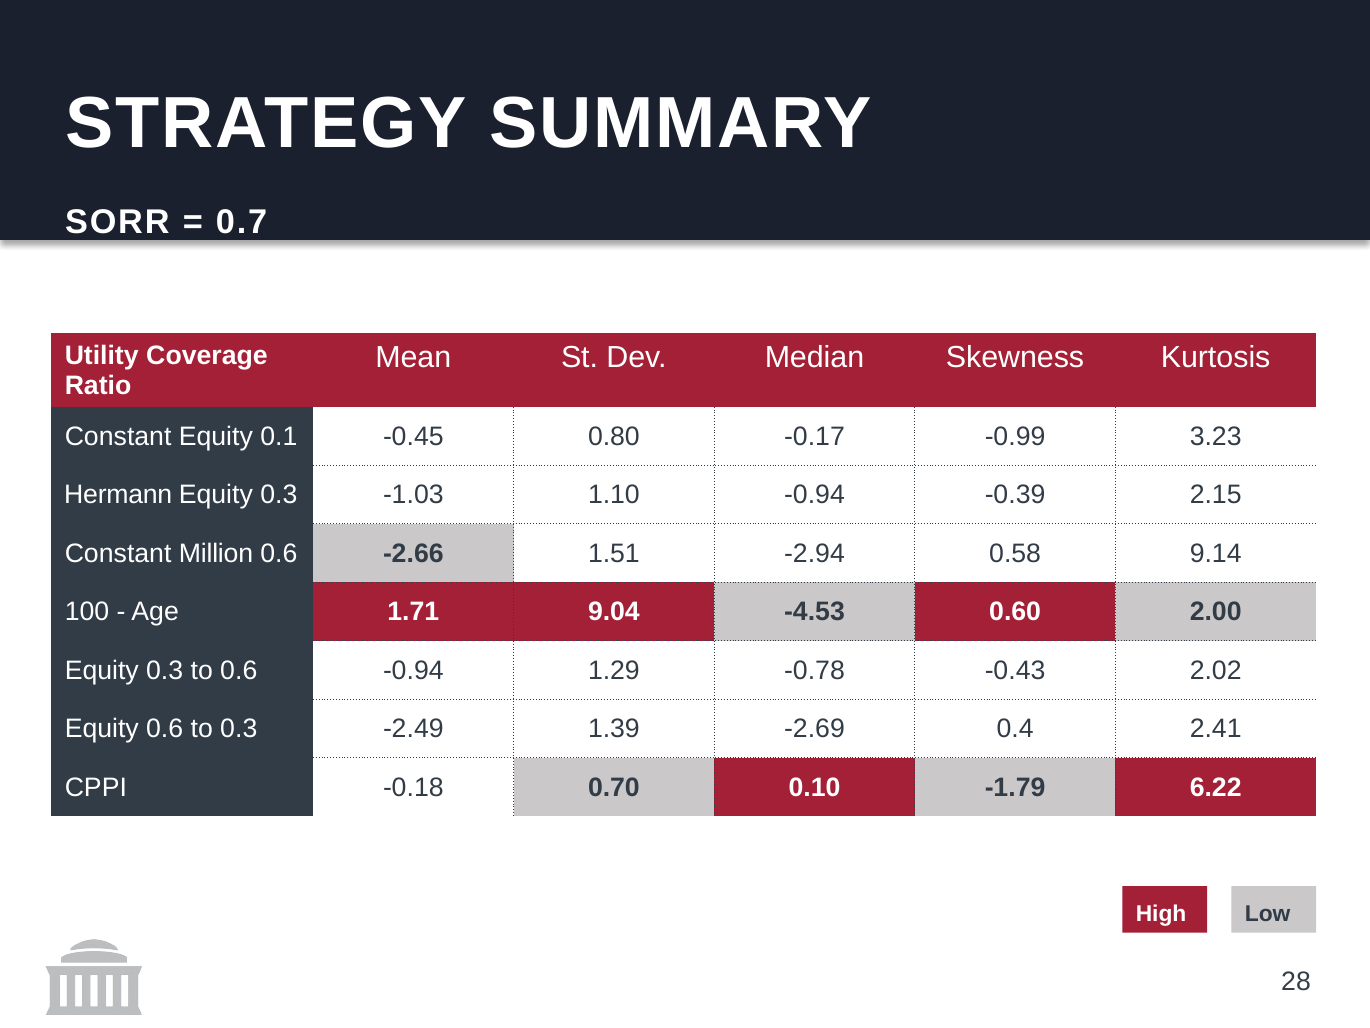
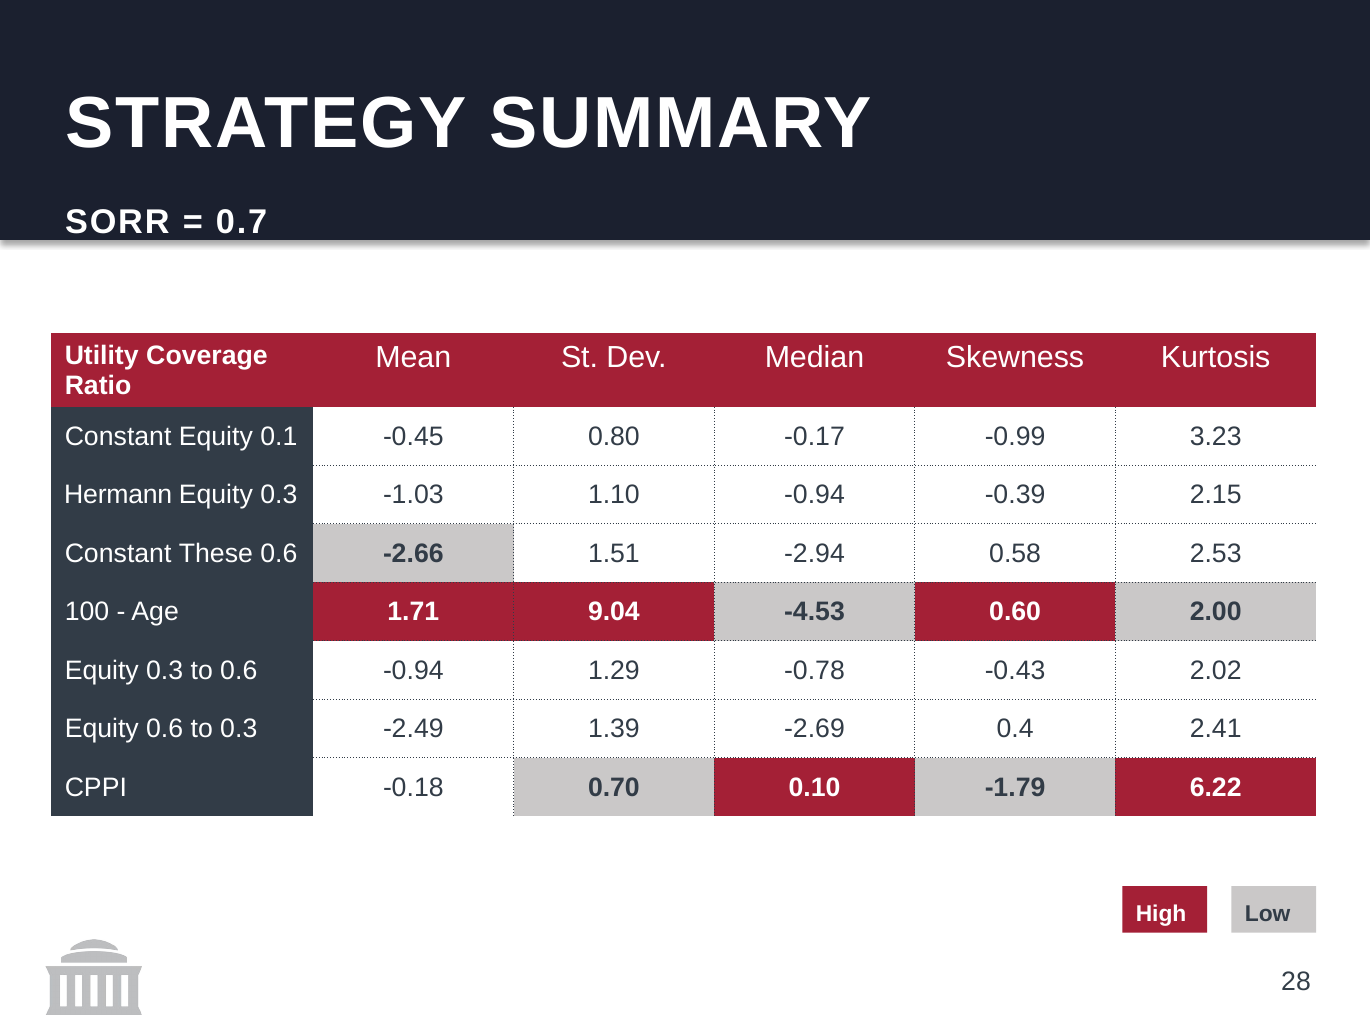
Million: Million -> These
9.14: 9.14 -> 2.53
